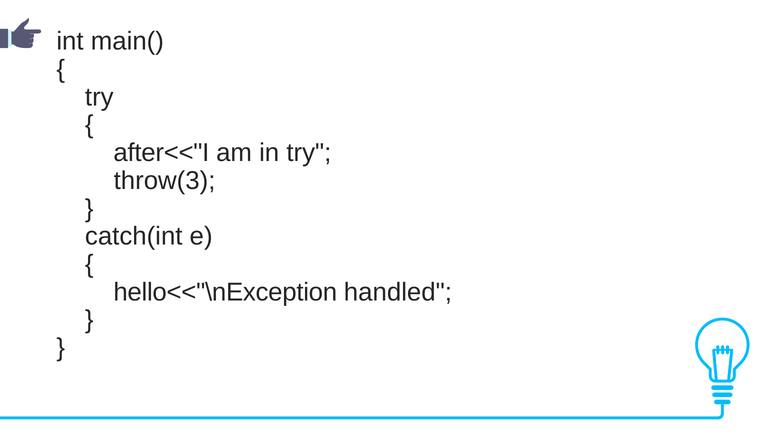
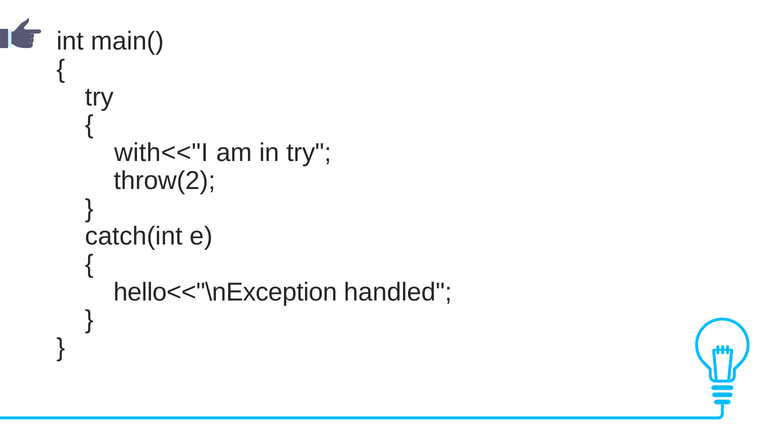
after<<"I: after<<"I -> with<<"I
throw(3: throw(3 -> throw(2
